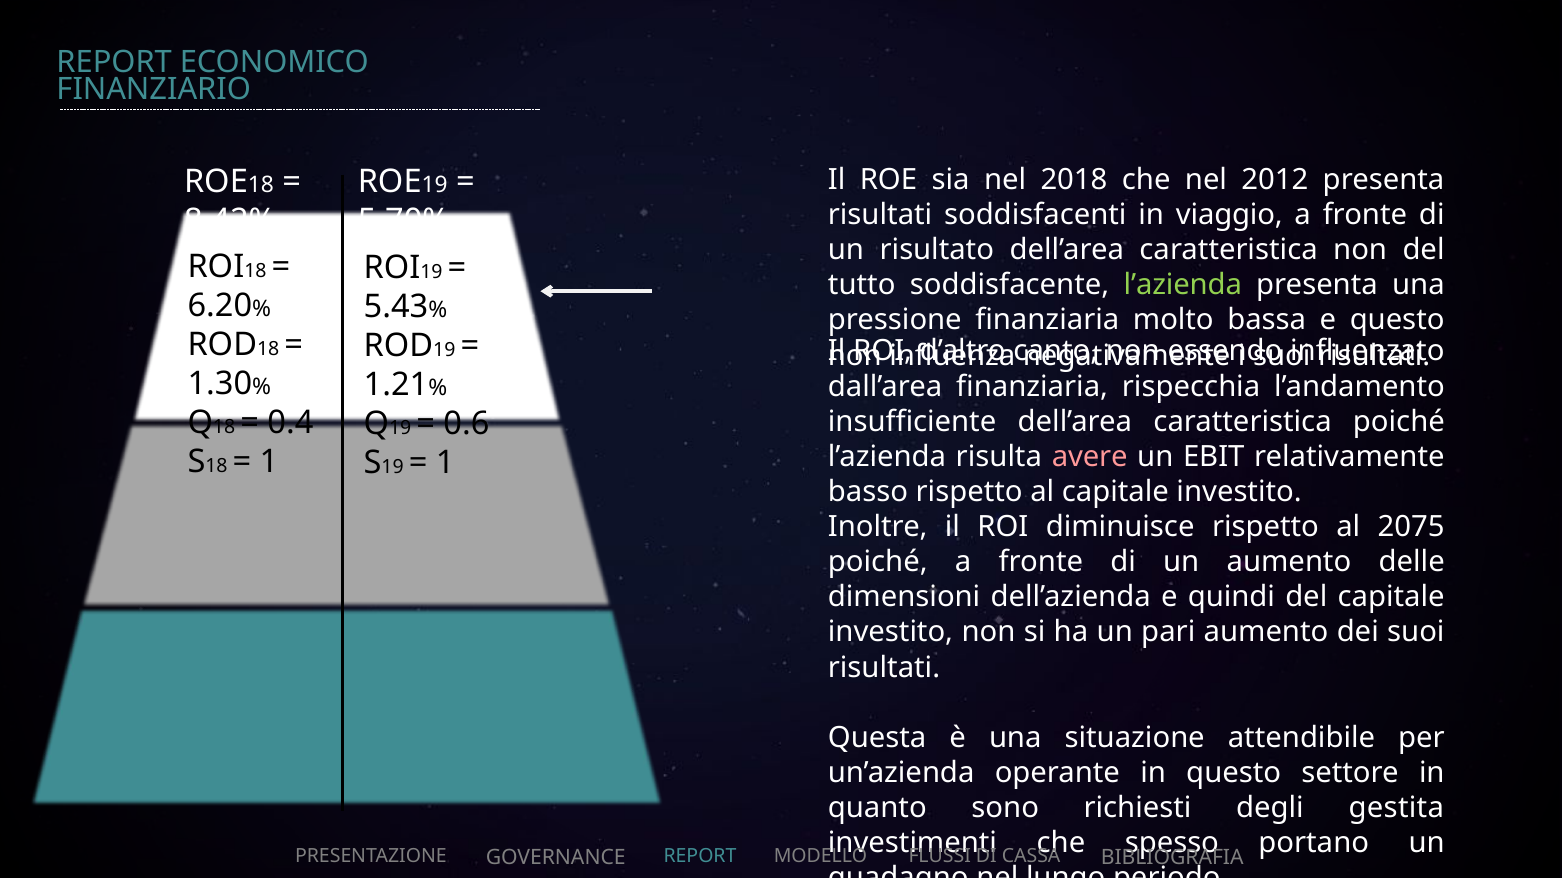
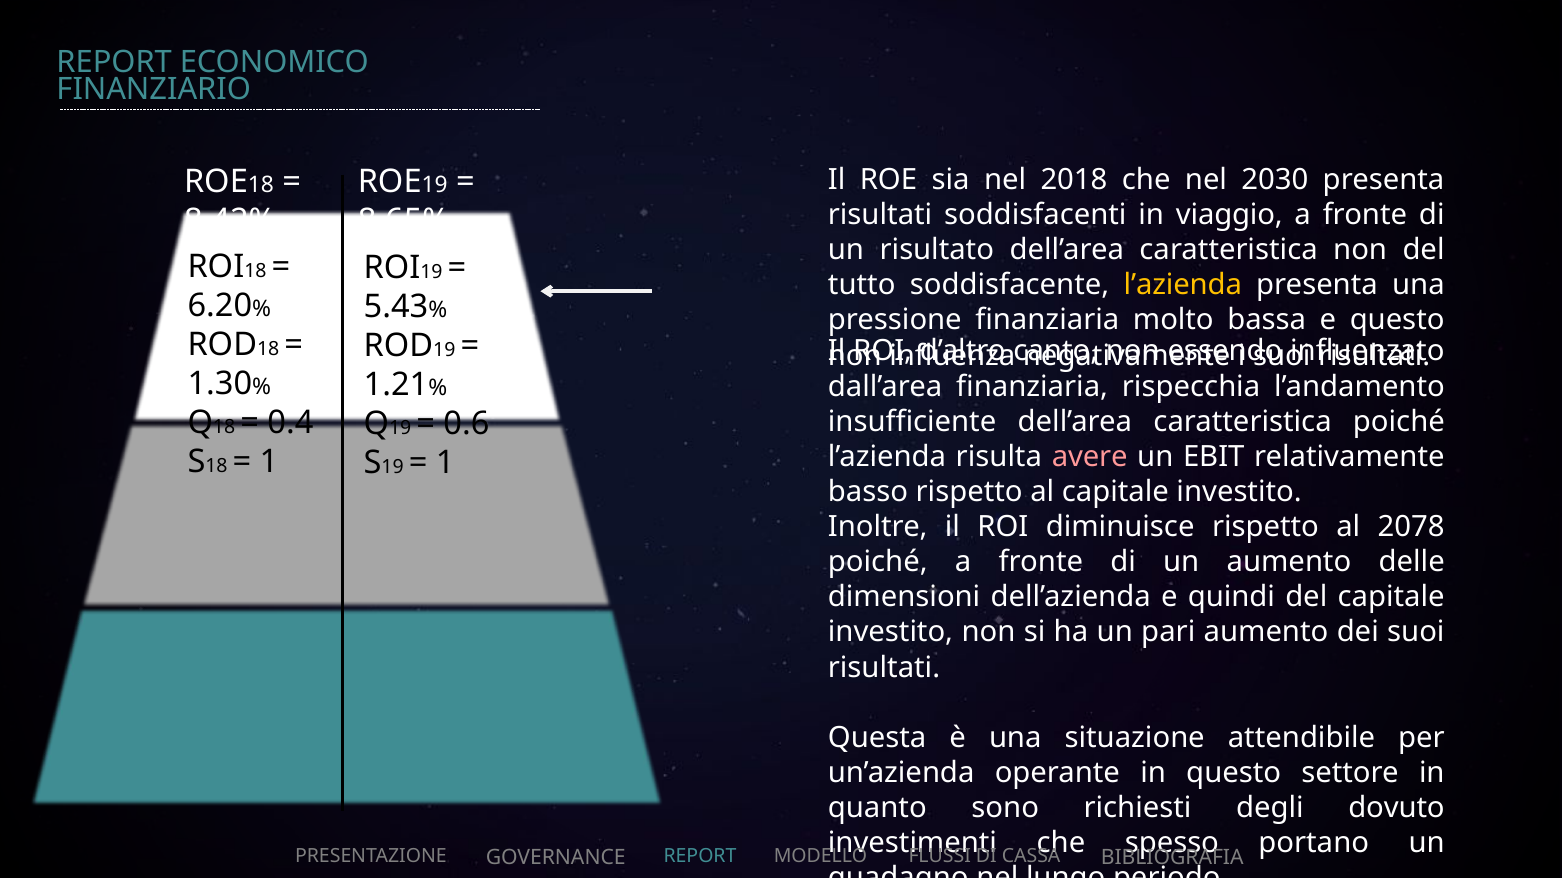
2012: 2012 -> 2030
5.70%: 5.70% -> 8.65%
l’azienda at (1183, 285) colour: light green -> yellow
2075: 2075 -> 2078
gestita: gestita -> dovuto
